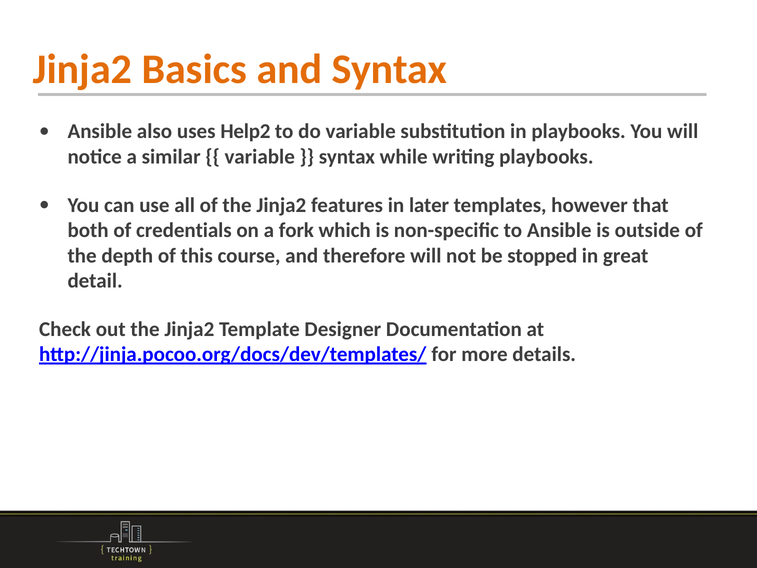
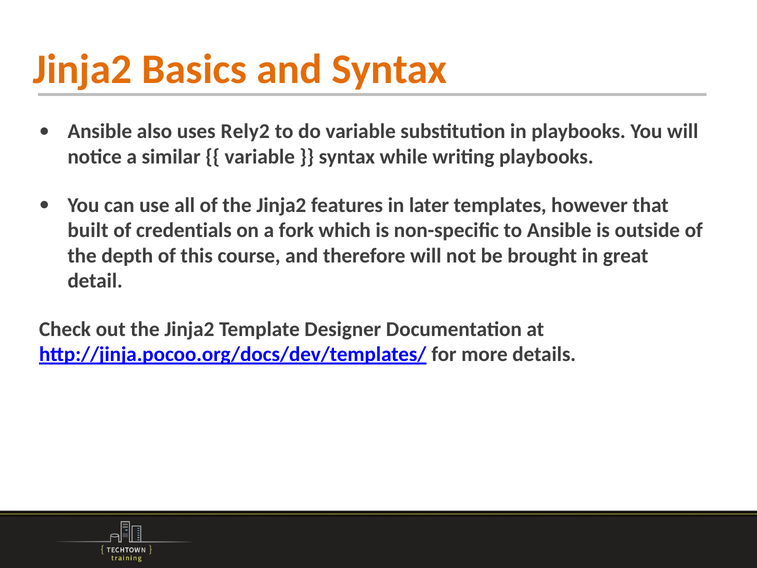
Help2: Help2 -> Rely2
both: both -> built
stopped: stopped -> brought
